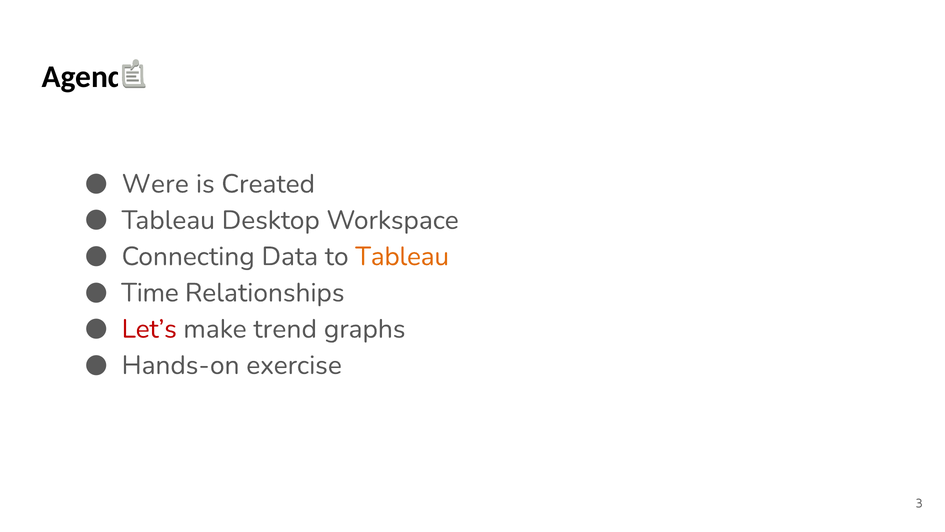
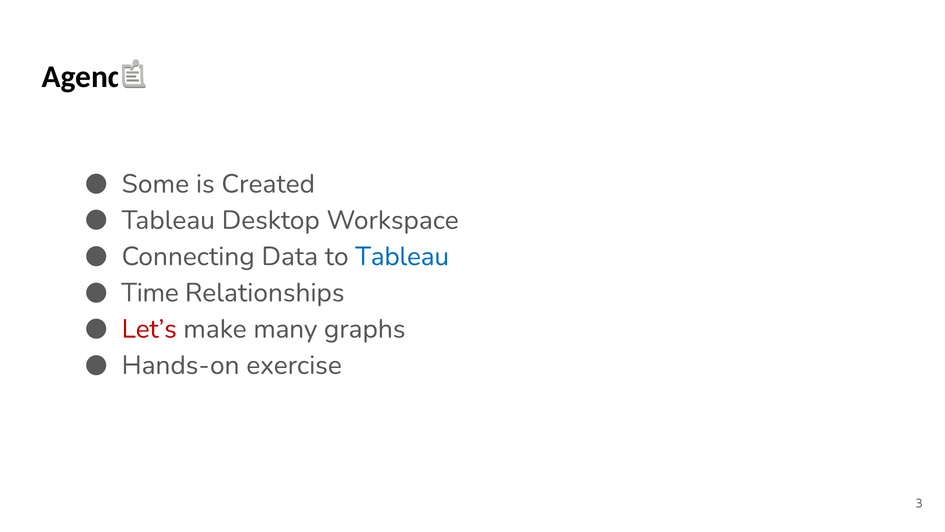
Were: Were -> Some
Tableau at (402, 256) colour: orange -> blue
trend: trend -> many
